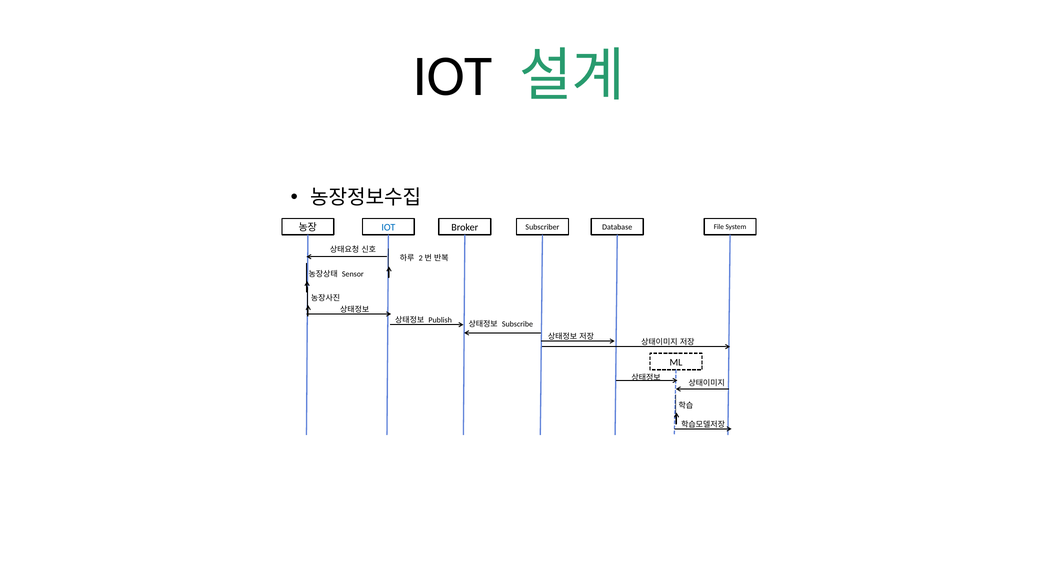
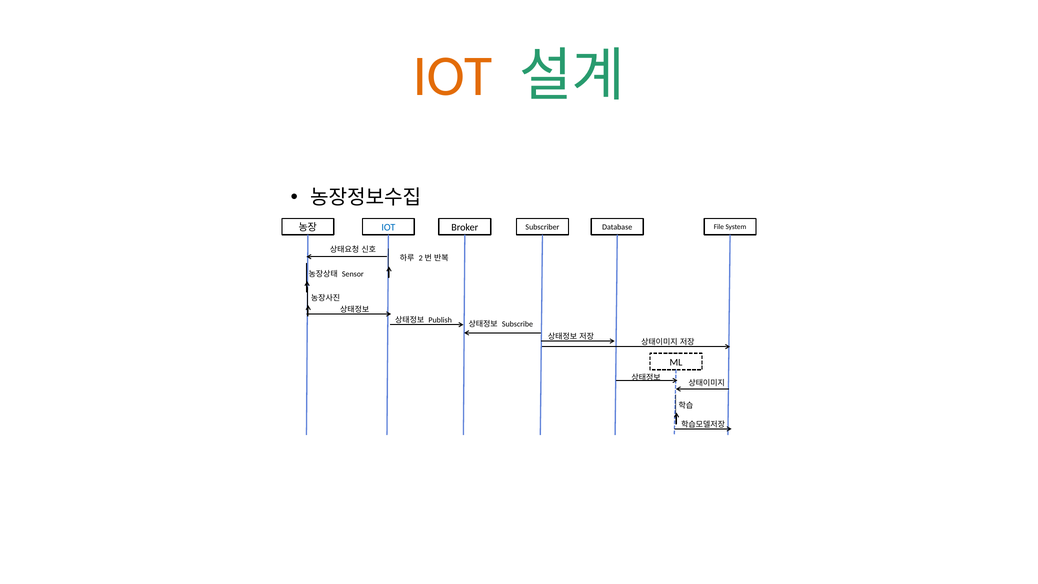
IOT at (453, 76) colour: black -> orange
